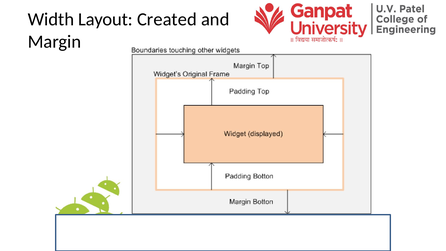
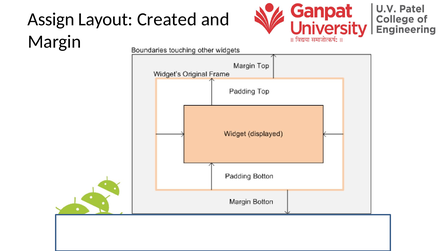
Width: Width -> Assign
